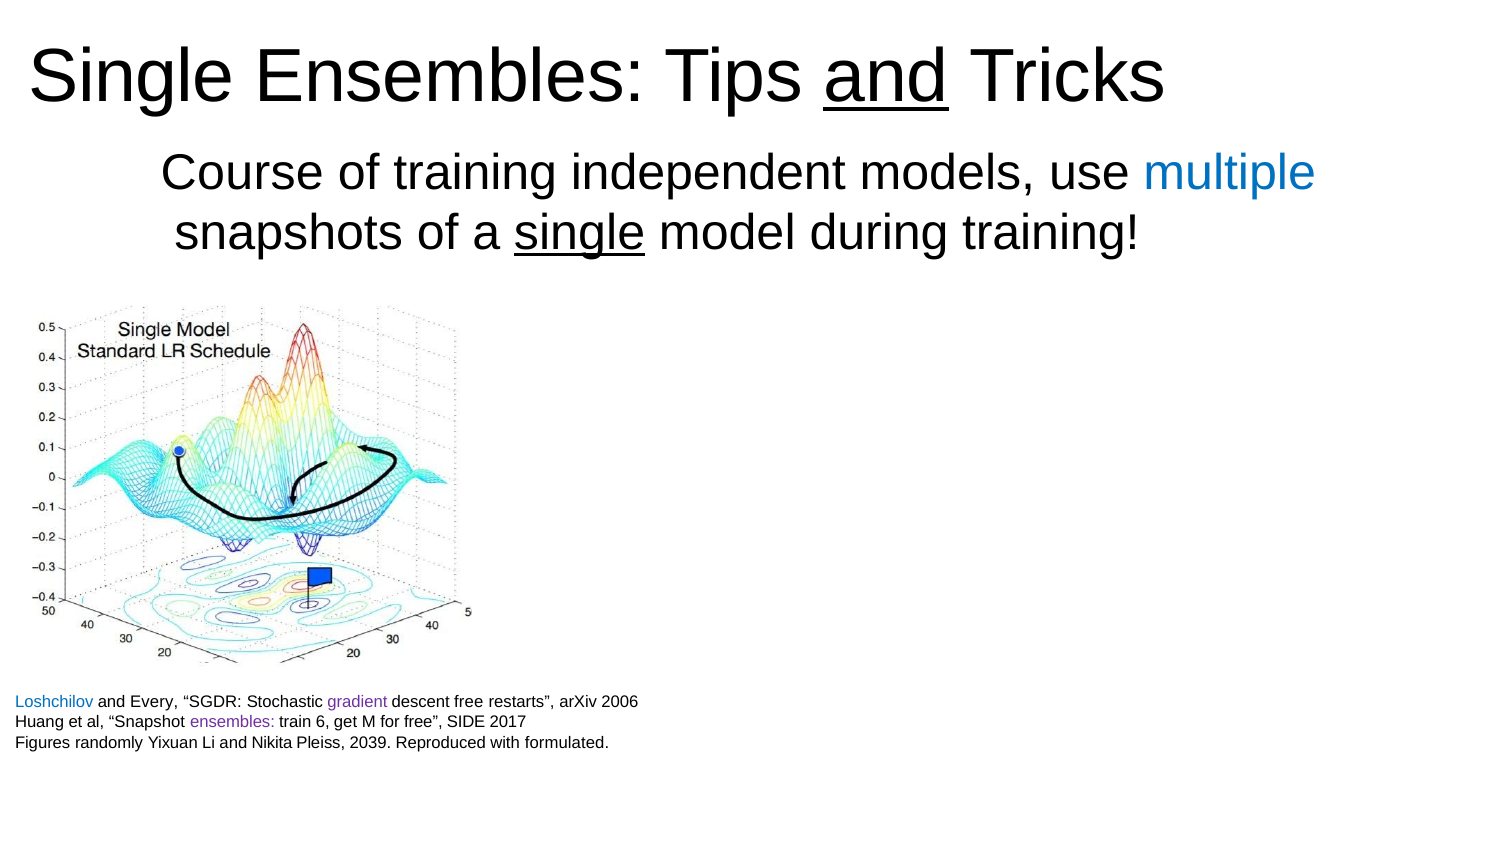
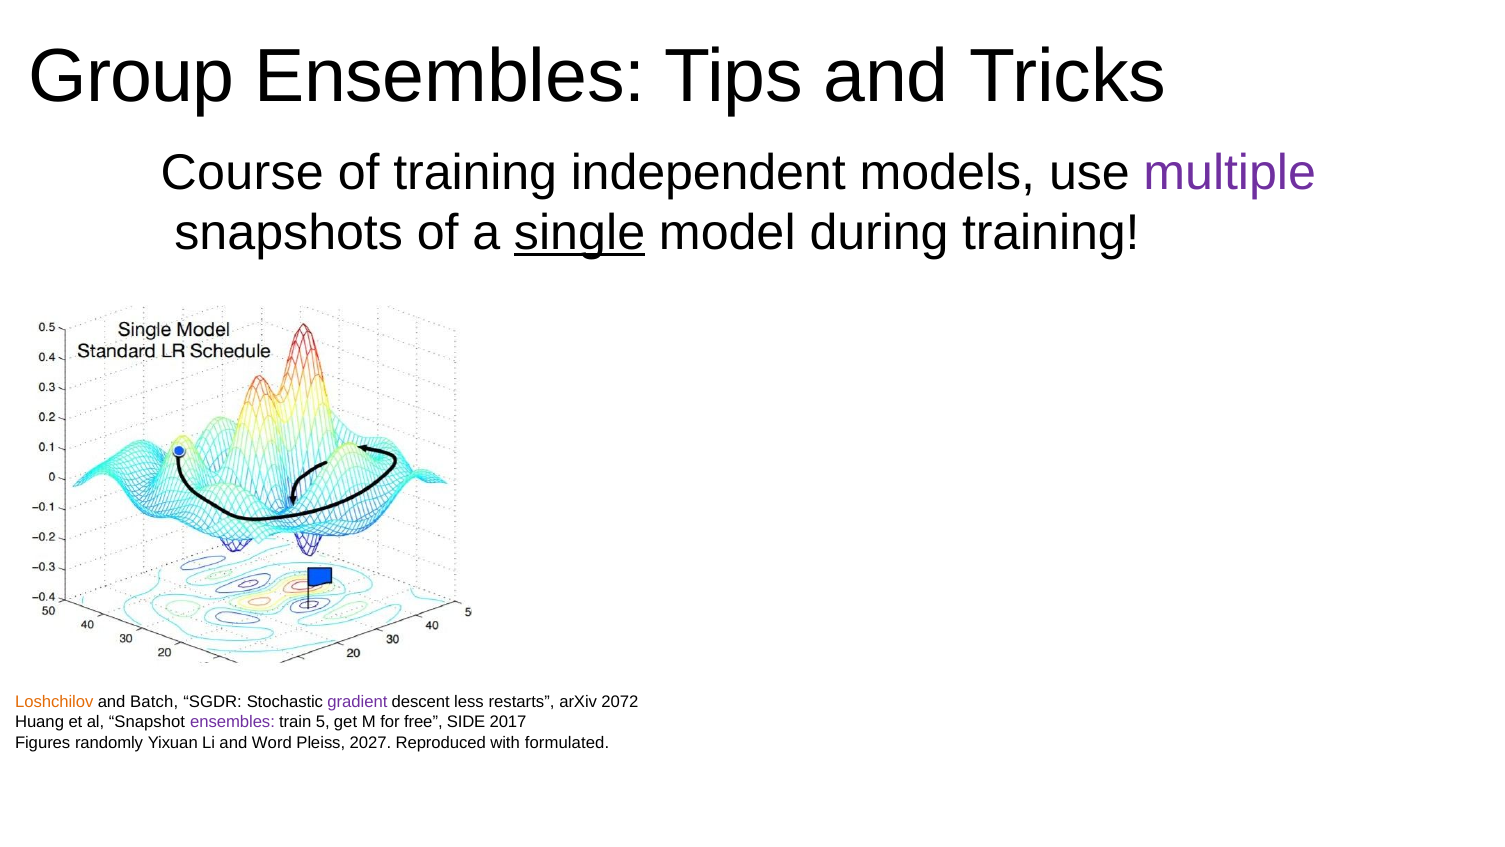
Single at (132, 76): Single -> Group
and at (886, 76) underline: present -> none
multiple colour: blue -> purple
Loshchilov colour: blue -> orange
Every: Every -> Batch
descent free: free -> less
2006: 2006 -> 2072
6: 6 -> 5
Nikita: Nikita -> Word
2039: 2039 -> 2027
